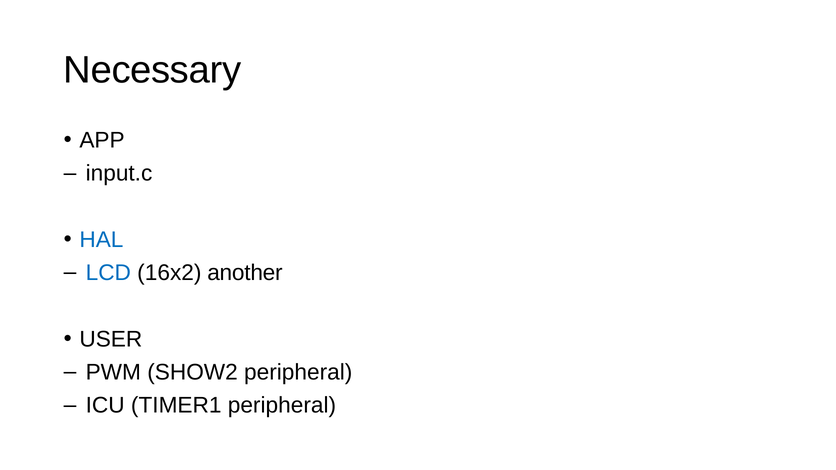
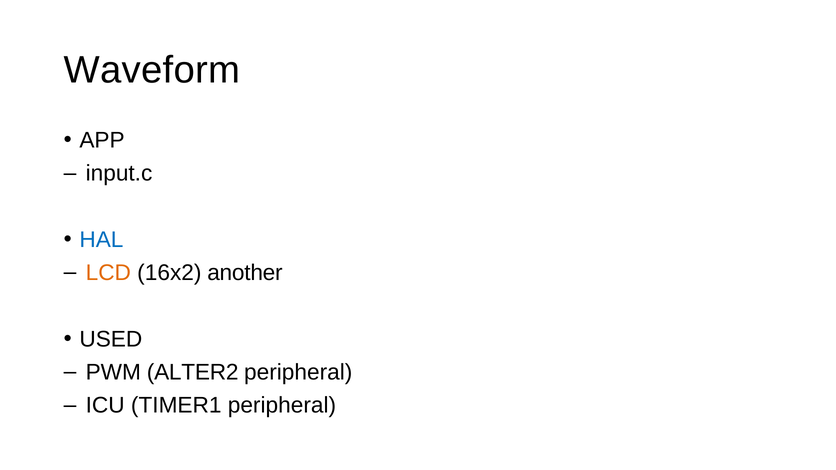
Necessary: Necessary -> Waveform
LCD colour: blue -> orange
USER: USER -> USED
SHOW2: SHOW2 -> ALTER2
